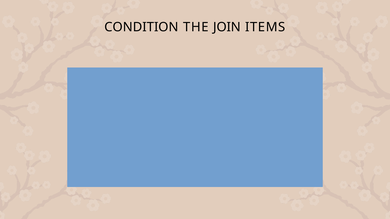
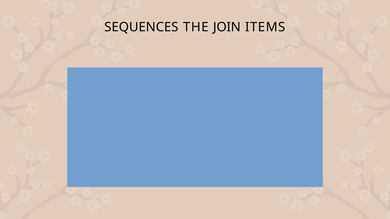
CONDITION: CONDITION -> SEQUENCES
